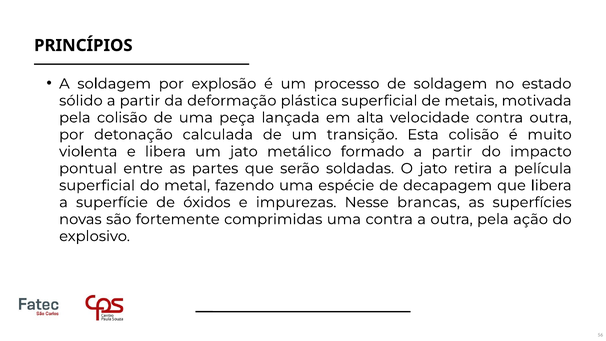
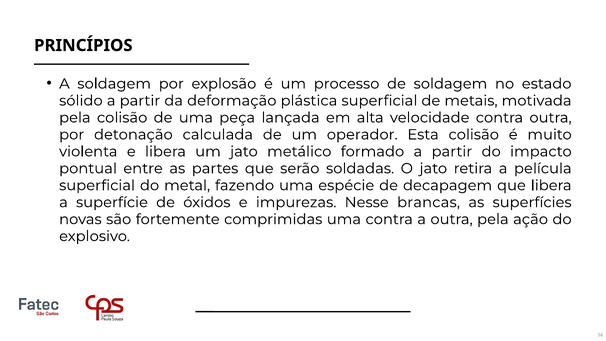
transição: transição -> operador
